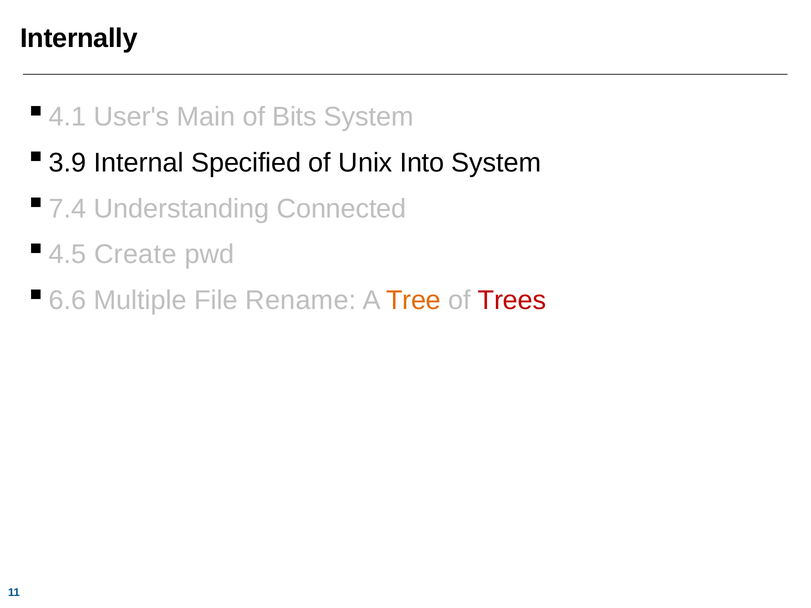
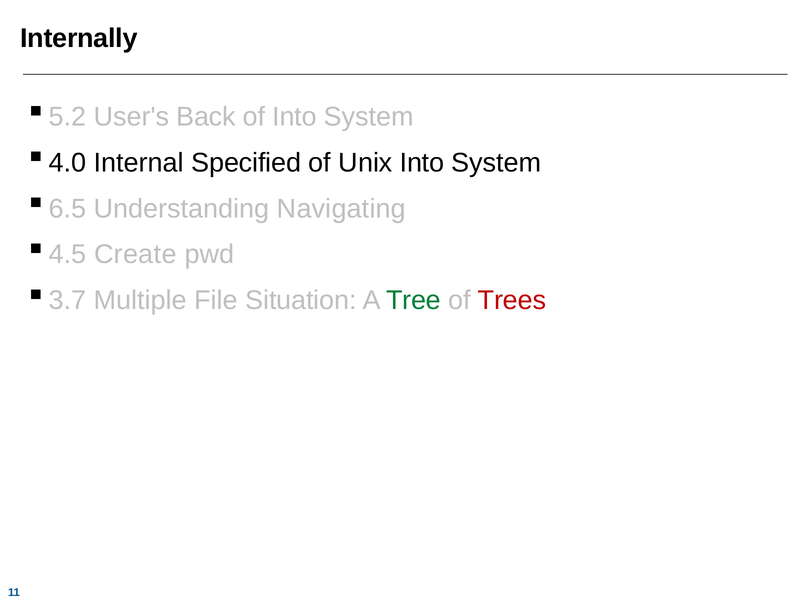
4.1: 4.1 -> 5.2
Main: Main -> Back
of Bits: Bits -> Into
3.9: 3.9 -> 4.0
7.4: 7.4 -> 6.5
Connected: Connected -> Navigating
6.6: 6.6 -> 3.7
Rename: Rename -> Situation
Tree colour: orange -> green
